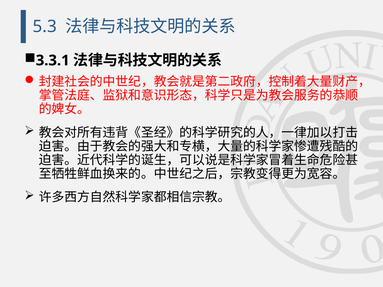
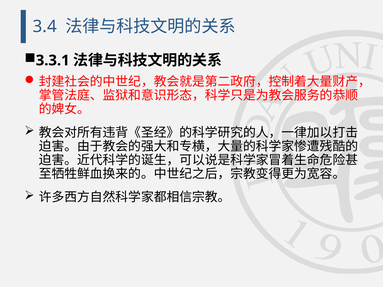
5.3: 5.3 -> 3.4
